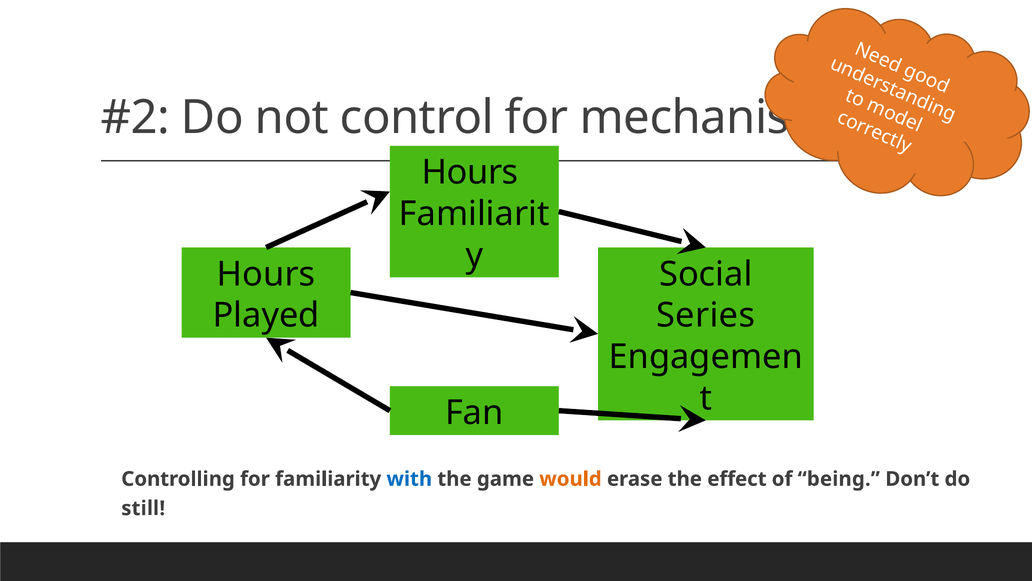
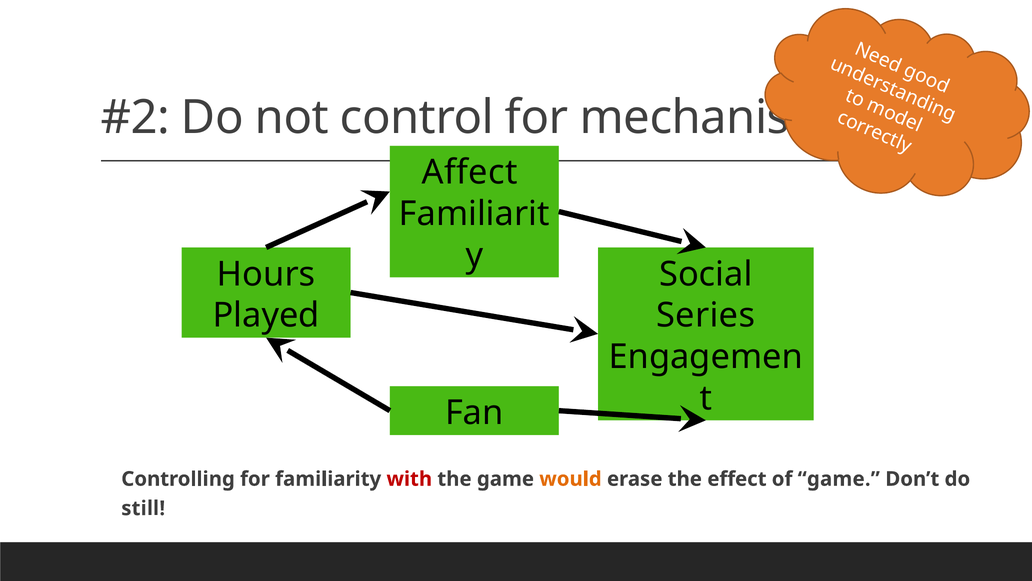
Hours at (470, 172): Hours -> Affect
with colour: blue -> red
of being: being -> game
